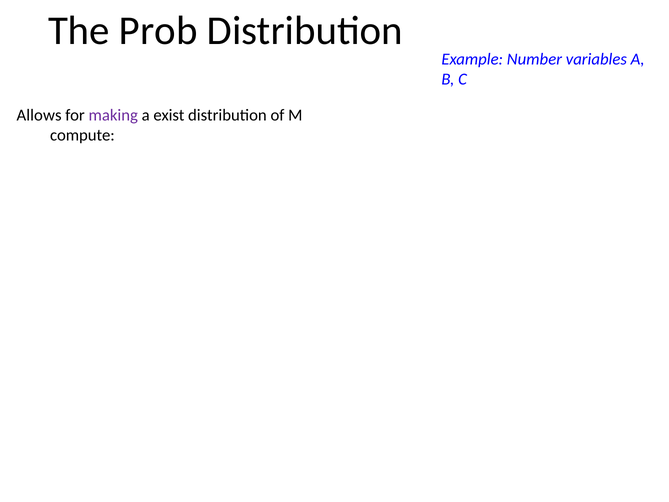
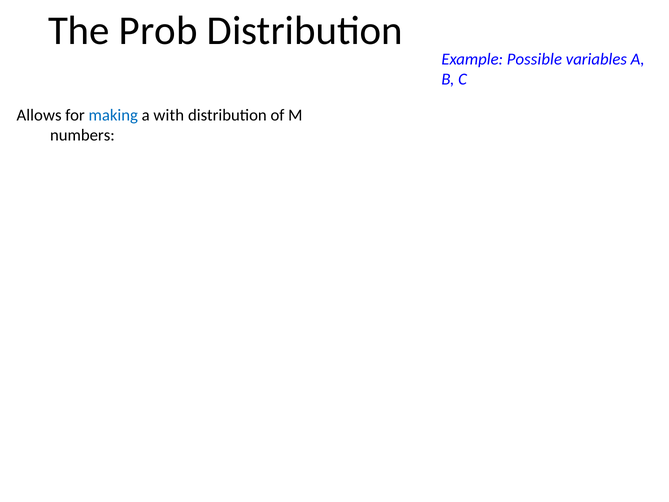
Number: Number -> Possible
making colour: purple -> blue
exist: exist -> with
compute: compute -> numbers
